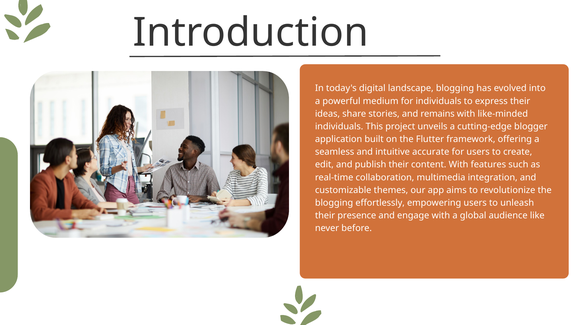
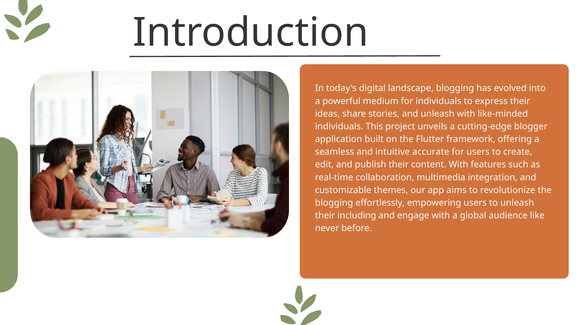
and remains: remains -> unleash
presence: presence -> including
